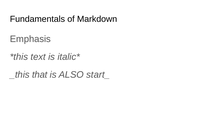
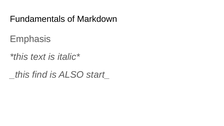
that: that -> find
